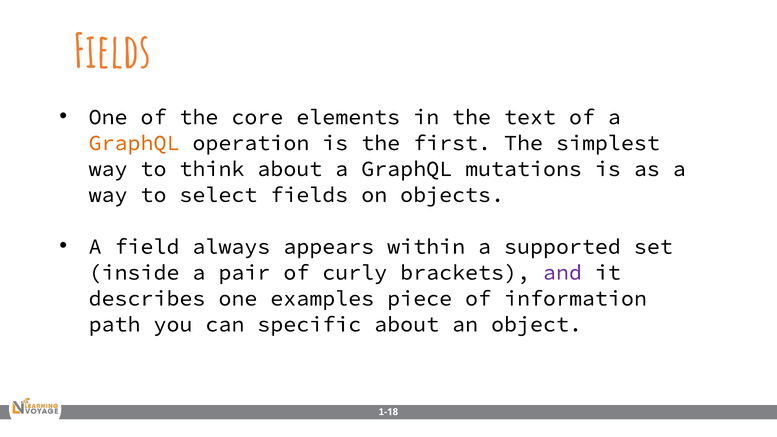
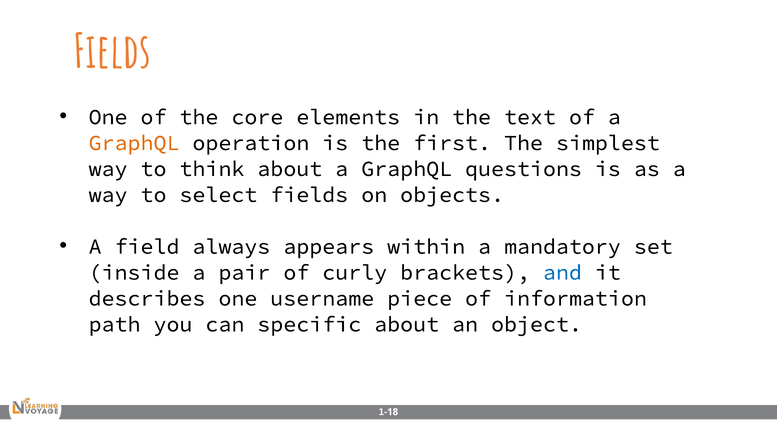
mutations: mutations -> questions
supported: supported -> mandatory
and colour: purple -> blue
examples: examples -> username
